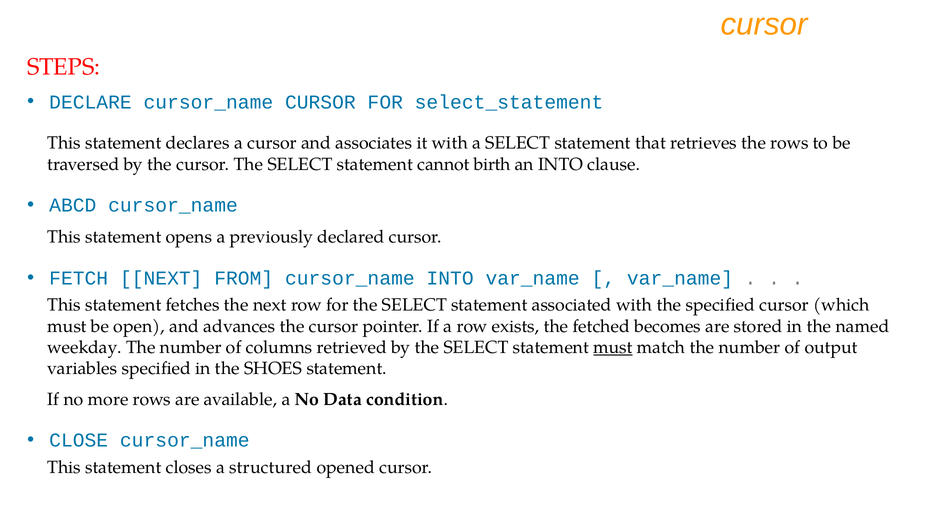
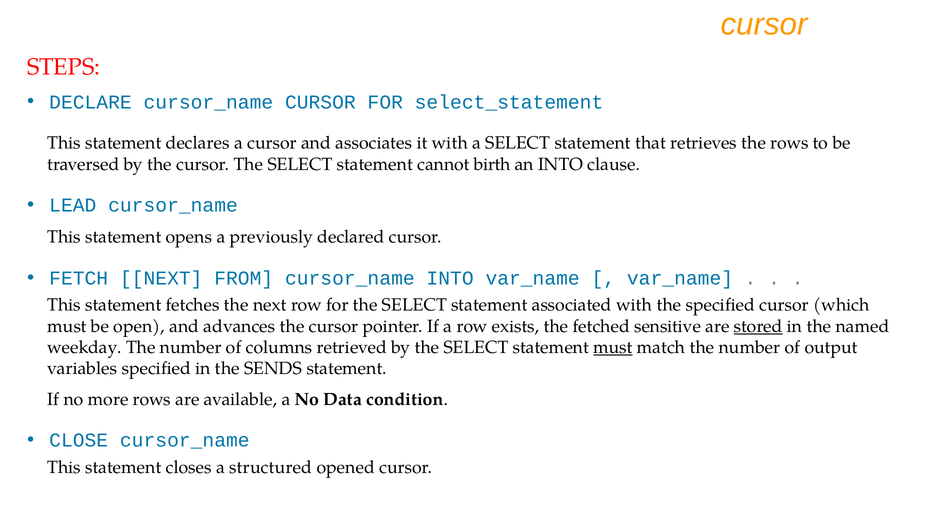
ABCD: ABCD -> LEAD
becomes: becomes -> sensitive
stored underline: none -> present
SHOES: SHOES -> SENDS
